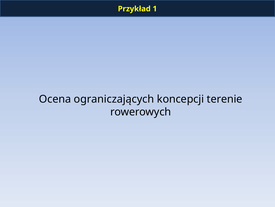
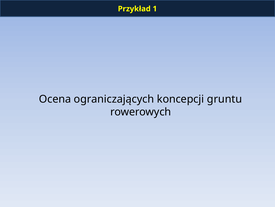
terenie: terenie -> gruntu
